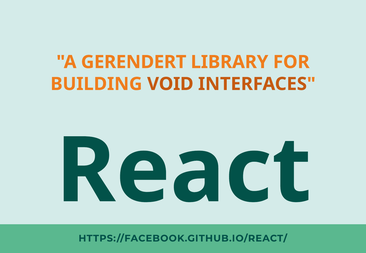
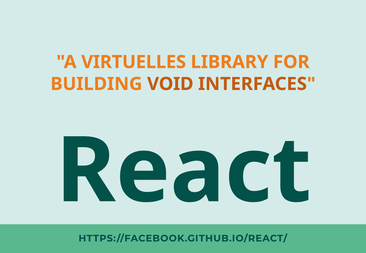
GERENDERT: GERENDERT -> VIRTUELLES
